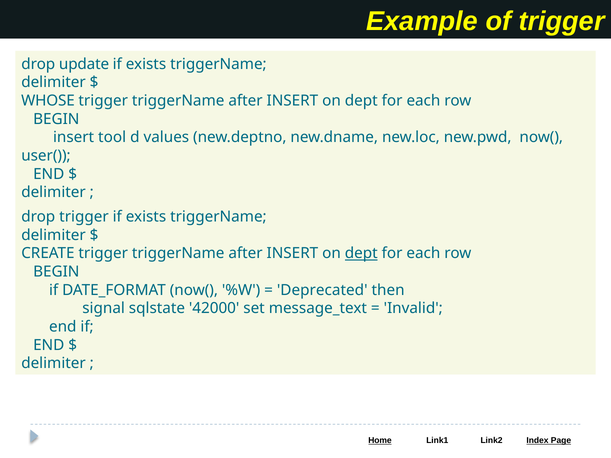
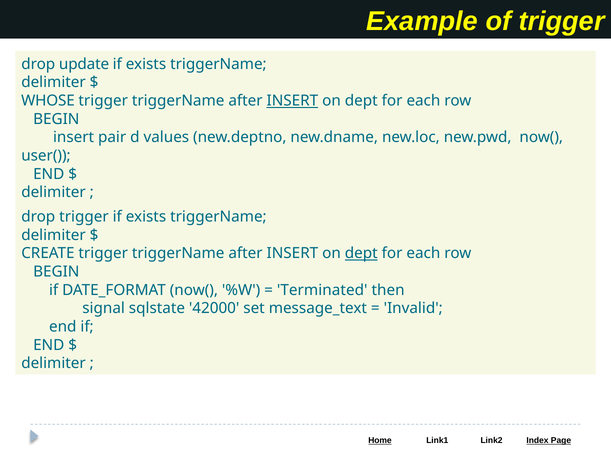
INSERT at (292, 101) underline: none -> present
tool: tool -> pair
Deprecated: Deprecated -> Terminated
